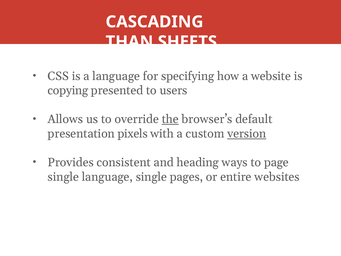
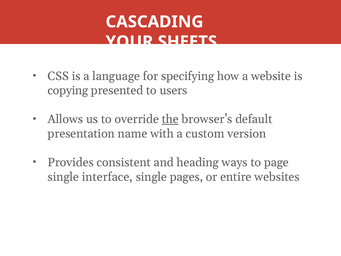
THAN: THAN -> YOUR
pixels: pixels -> name
version underline: present -> none
single language: language -> interface
